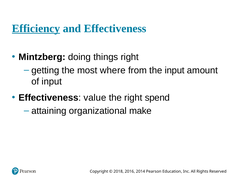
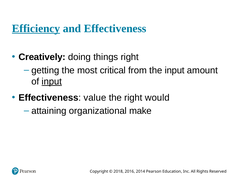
Mintzberg: Mintzberg -> Creatively
where: where -> critical
input at (52, 81) underline: none -> present
spend: spend -> would
